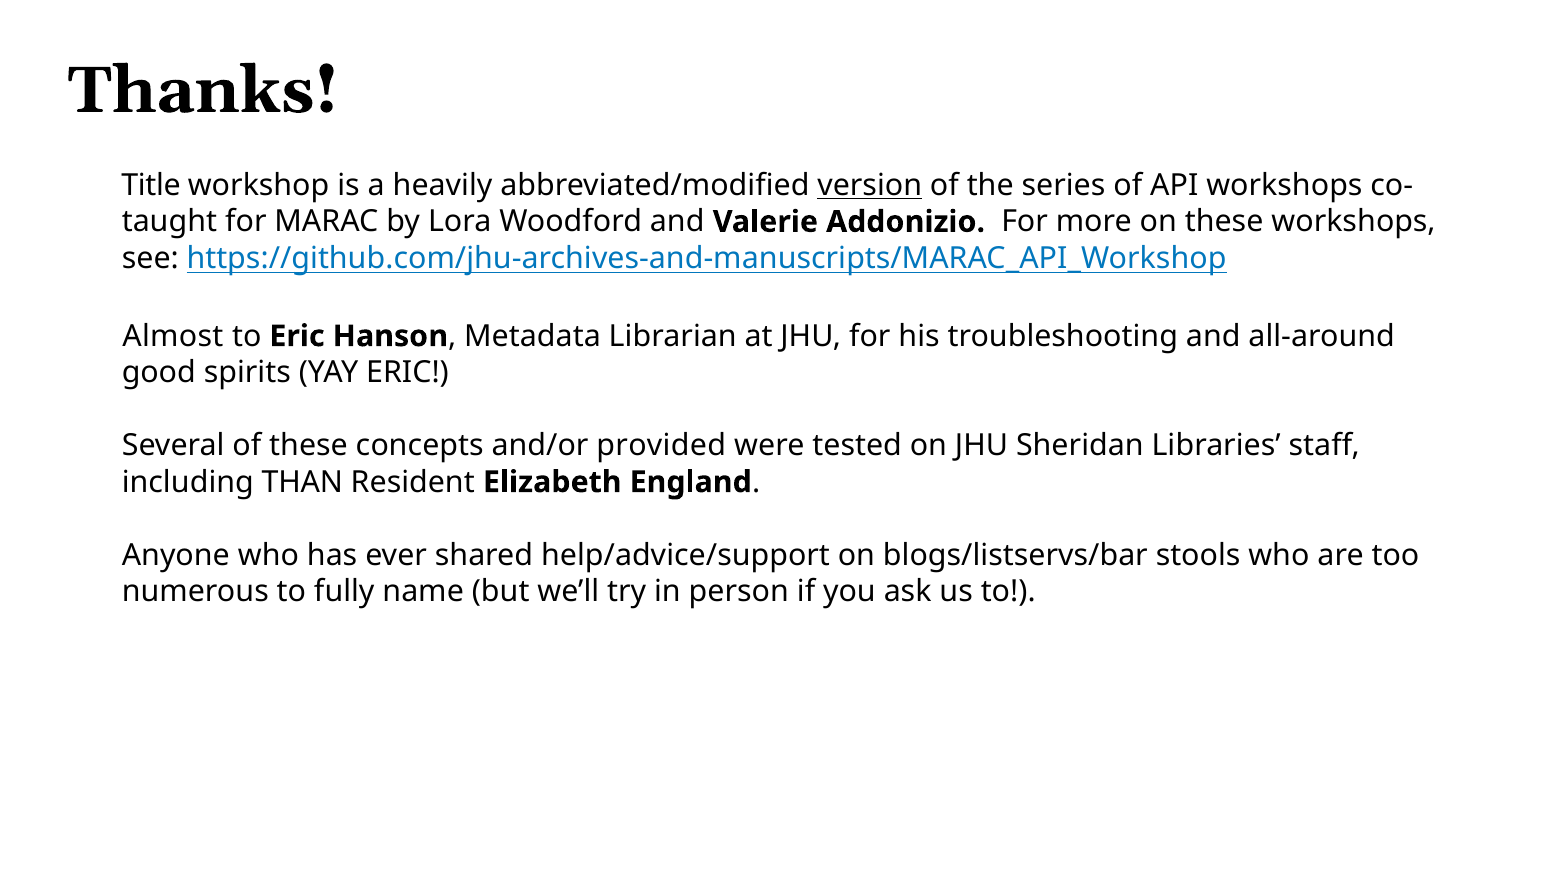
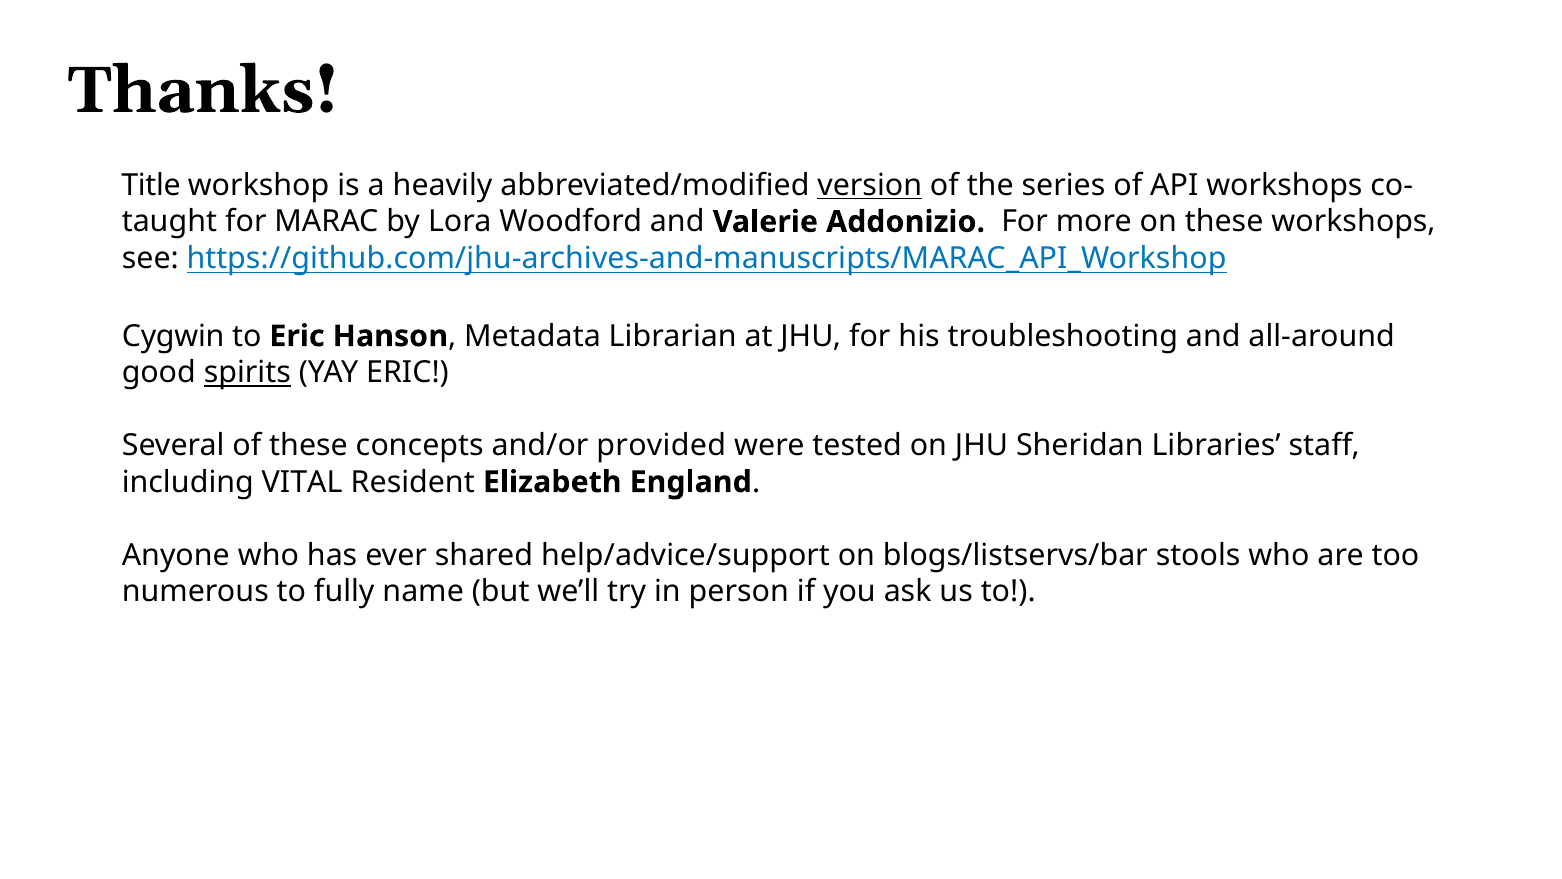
Almost: Almost -> Cygwin
spirits underline: none -> present
THAN: THAN -> VITAL
